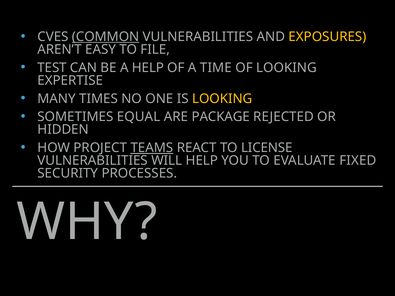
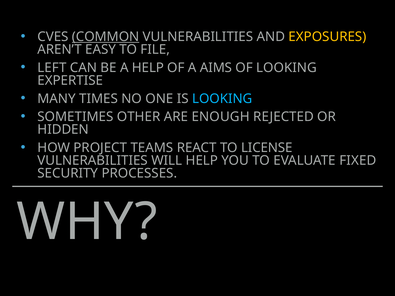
TEST: TEST -> LEFT
TIME: TIME -> AIMS
LOOKING at (222, 99) colour: yellow -> light blue
EQUAL: EQUAL -> OTHER
PACKAGE: PACKAGE -> ENOUGH
TEAMS underline: present -> none
